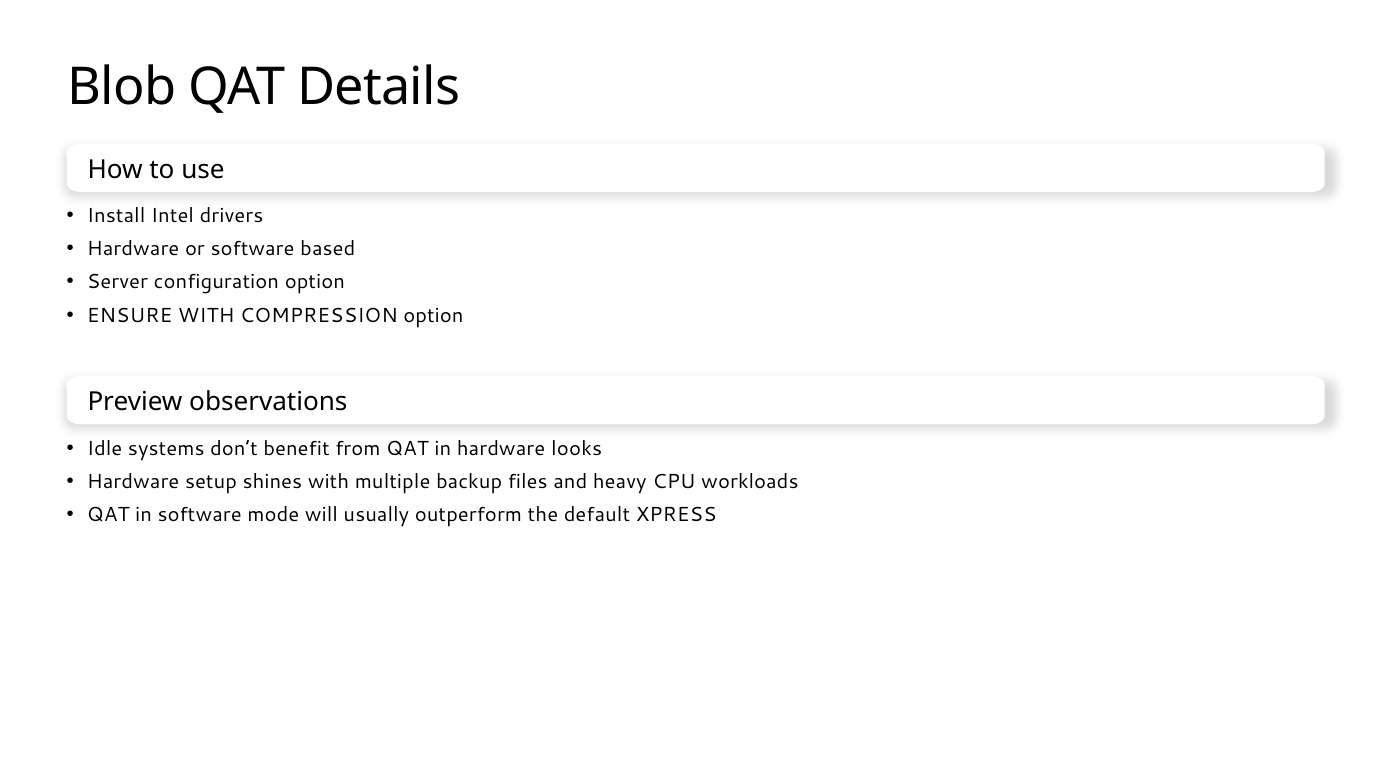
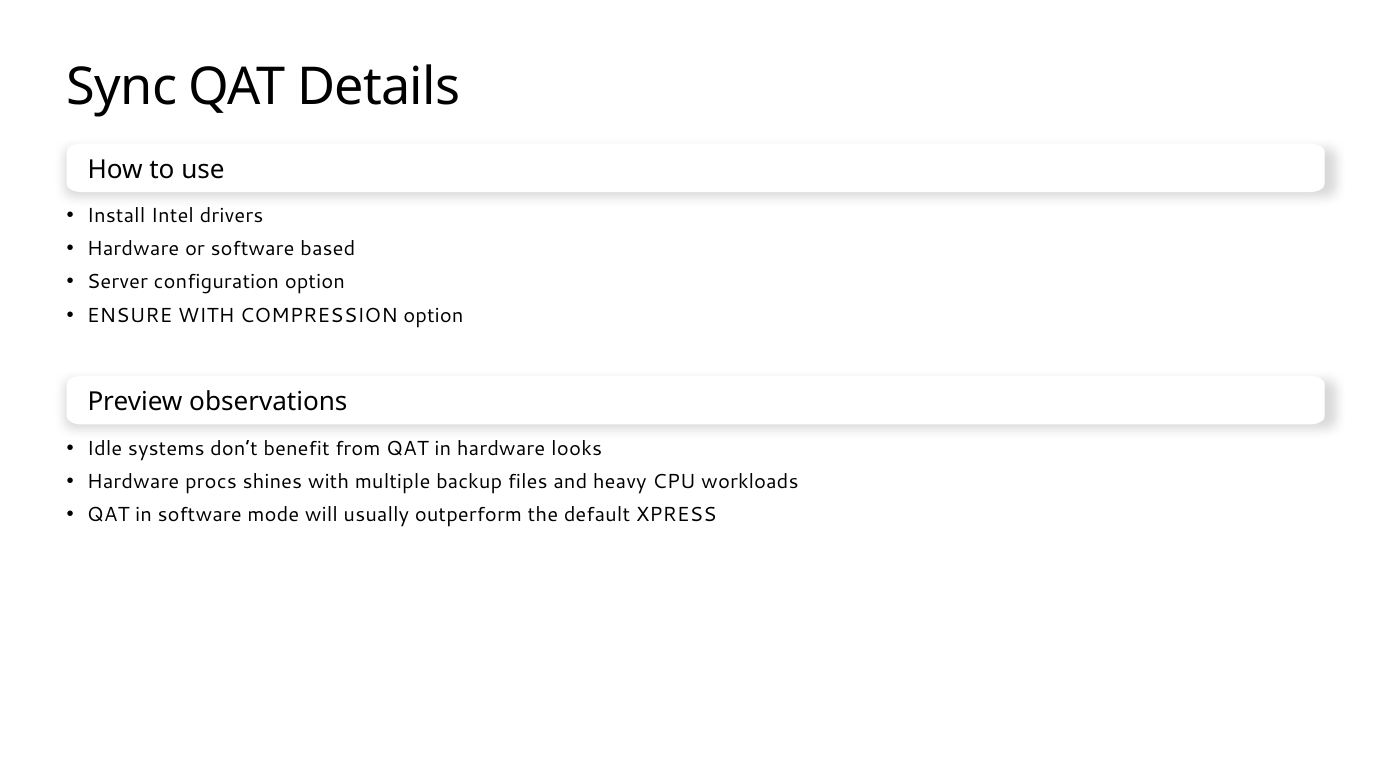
Blob: Blob -> Sync
setup: setup -> procs
